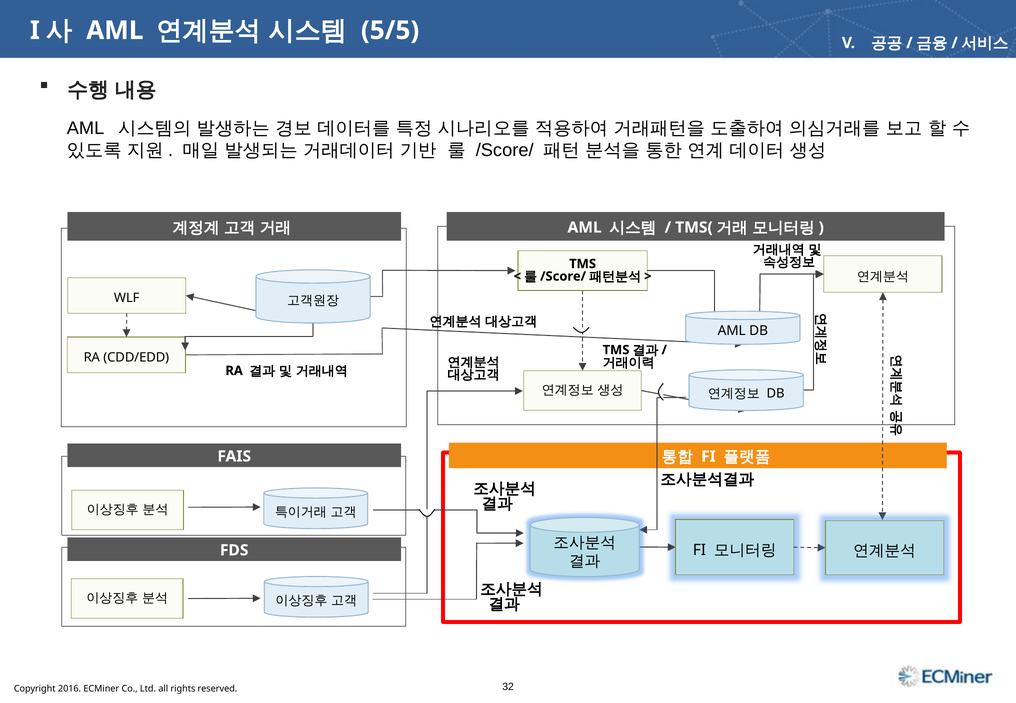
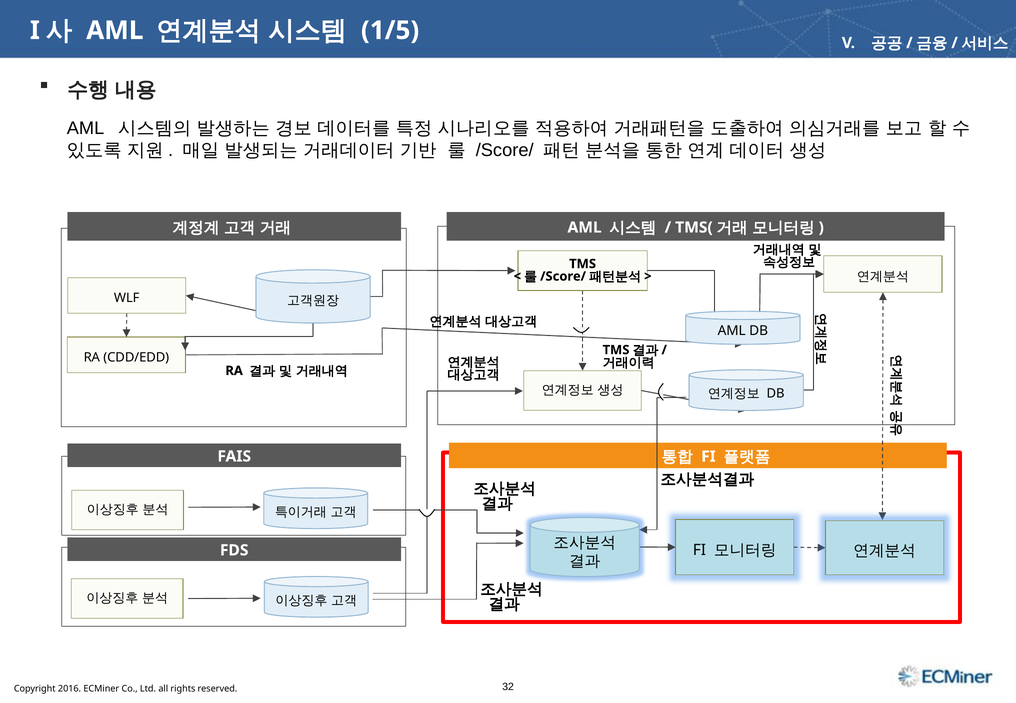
5/5: 5/5 -> 1/5
